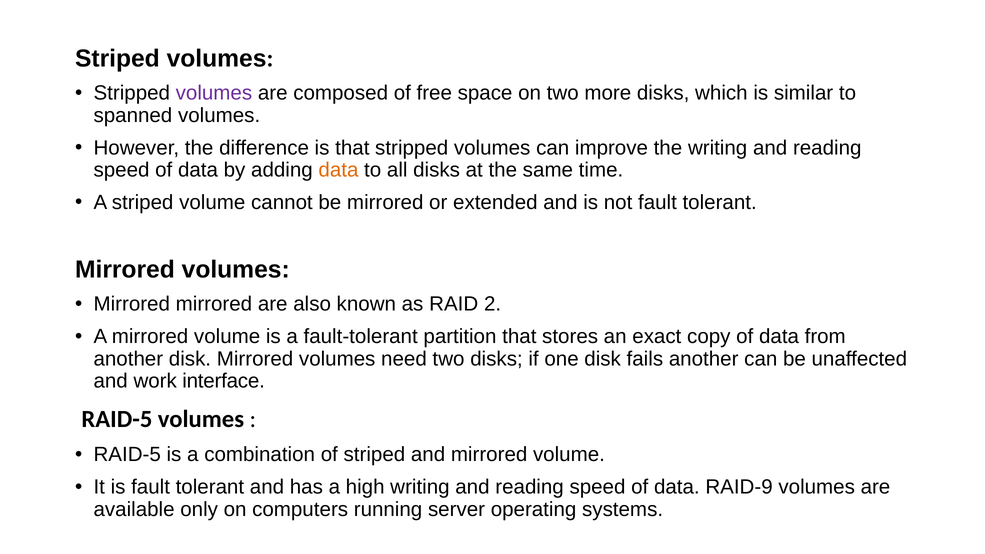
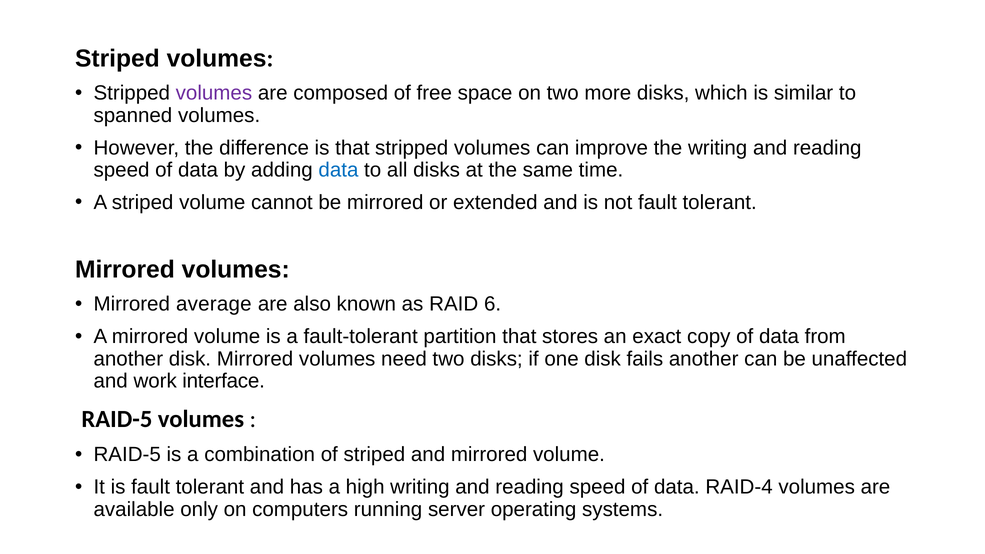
data at (338, 170) colour: orange -> blue
Mirrored mirrored: mirrored -> average
2: 2 -> 6
RAID-9: RAID-9 -> RAID-4
